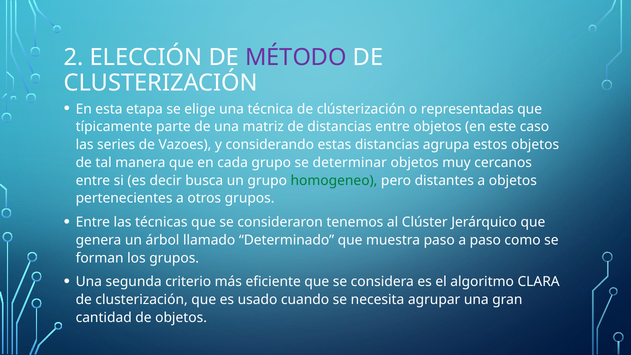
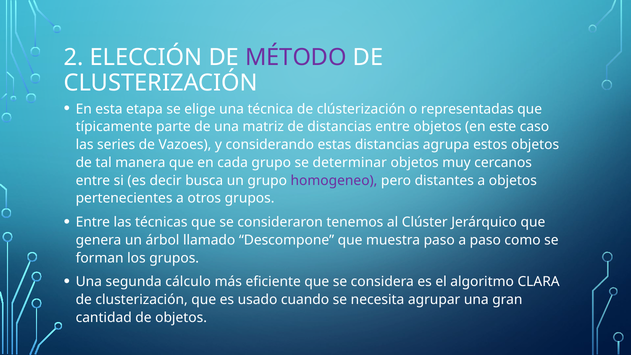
homogeneo colour: green -> purple
Determinado: Determinado -> Descompone
criterio: criterio -> cálculo
